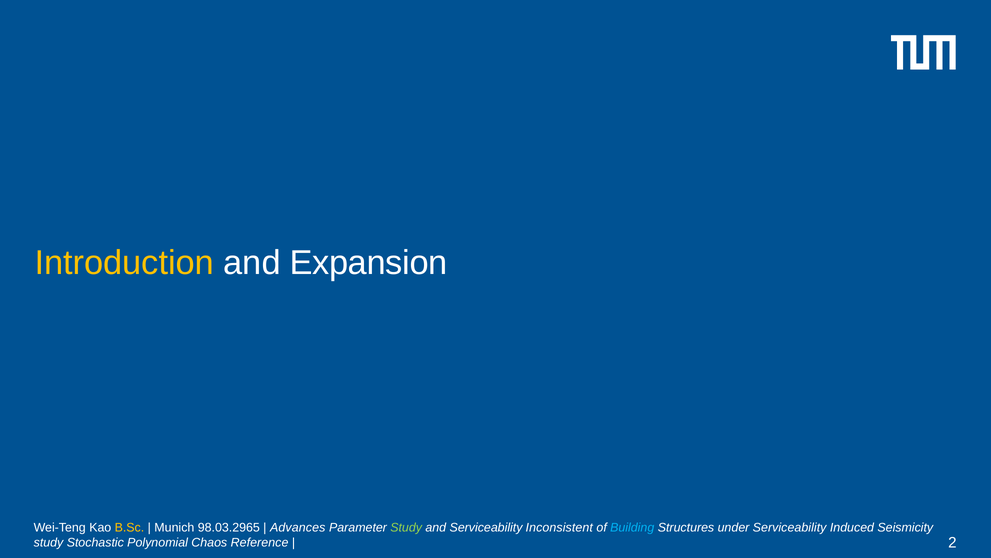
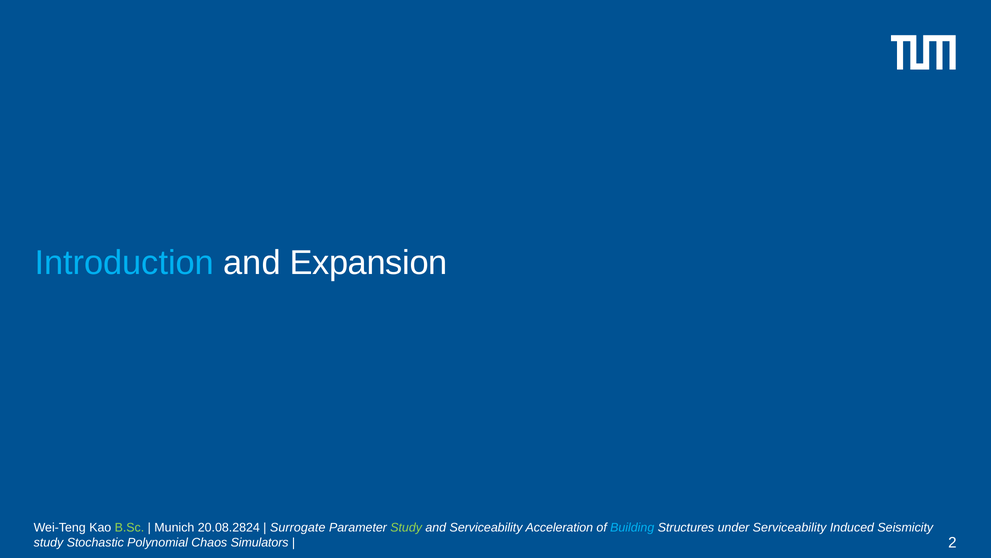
Introduction colour: yellow -> light blue
B.Sc colour: yellow -> light green
98.03.2965: 98.03.2965 -> 20.08.2824
Advances: Advances -> Surrogate
Inconsistent: Inconsistent -> Acceleration
Reference: Reference -> Simulators
